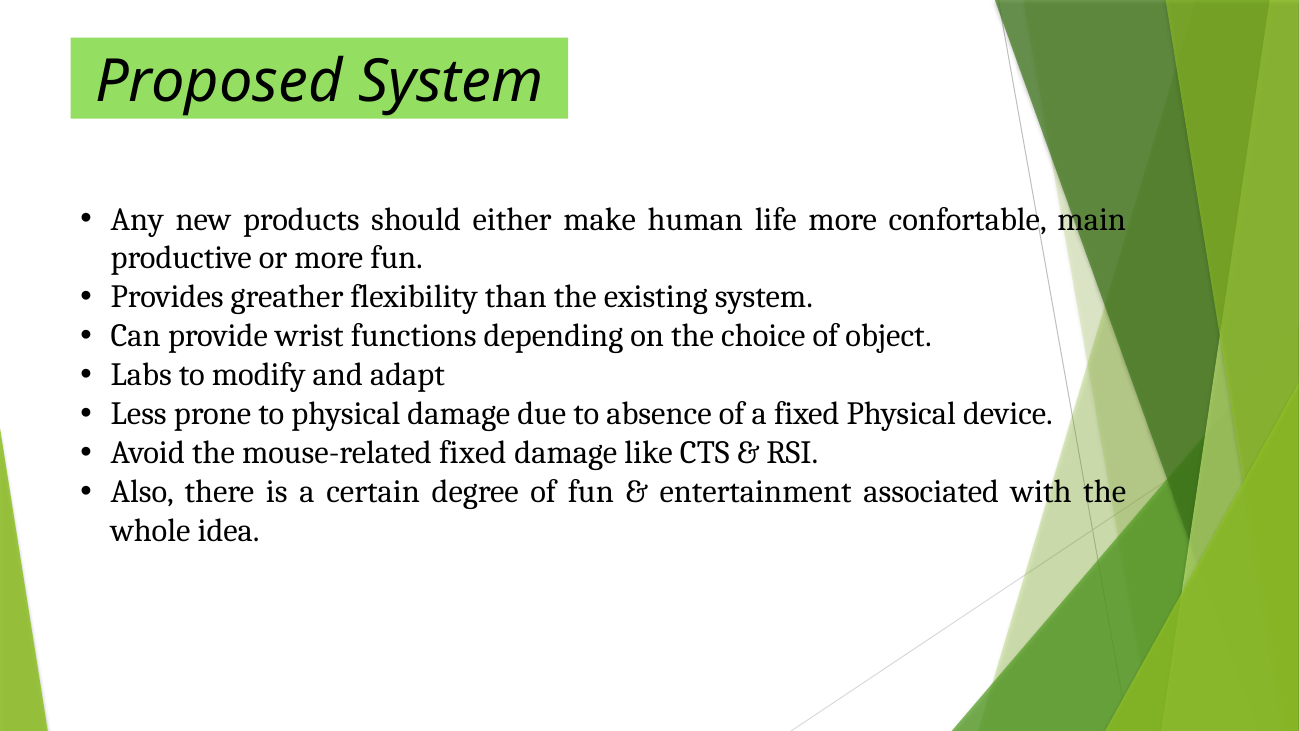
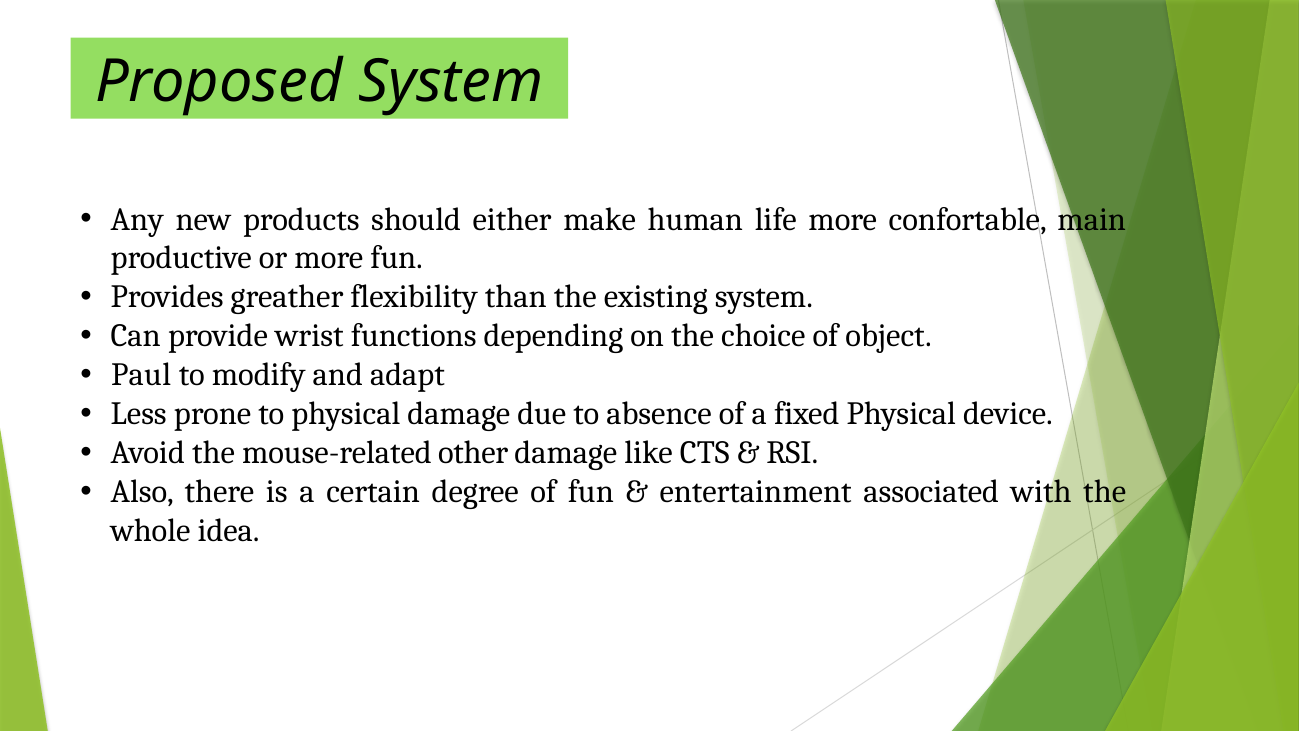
Labs: Labs -> Paul
mouse-related fixed: fixed -> other
